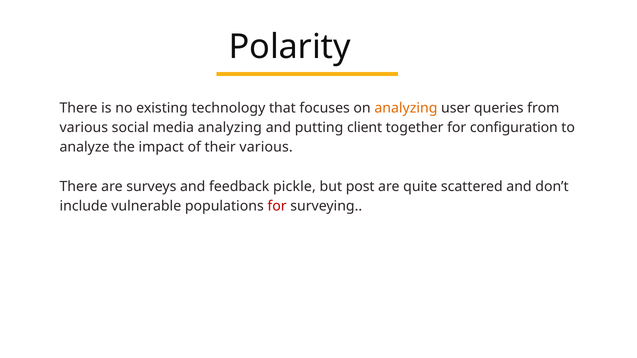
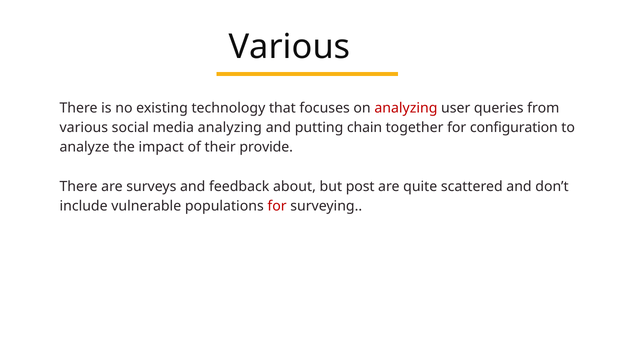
Polarity at (290, 47): Polarity -> Various
analyzing at (406, 108) colour: orange -> red
client: client -> chain
their various: various -> provide
pickle: pickle -> about
